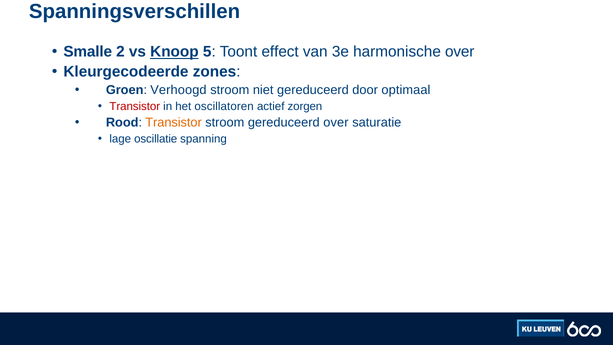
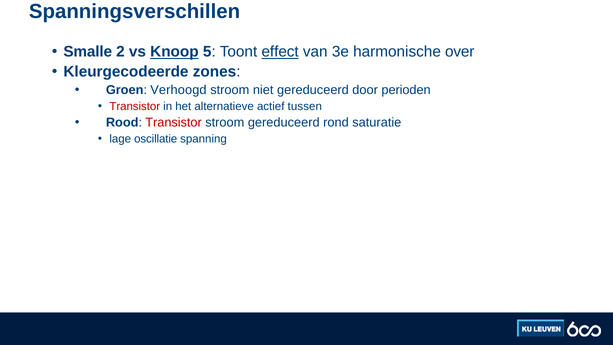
effect underline: none -> present
optimaal: optimaal -> perioden
oscillatoren: oscillatoren -> alternatieve
zorgen: zorgen -> tussen
Transistor at (174, 123) colour: orange -> red
gereduceerd over: over -> rond
